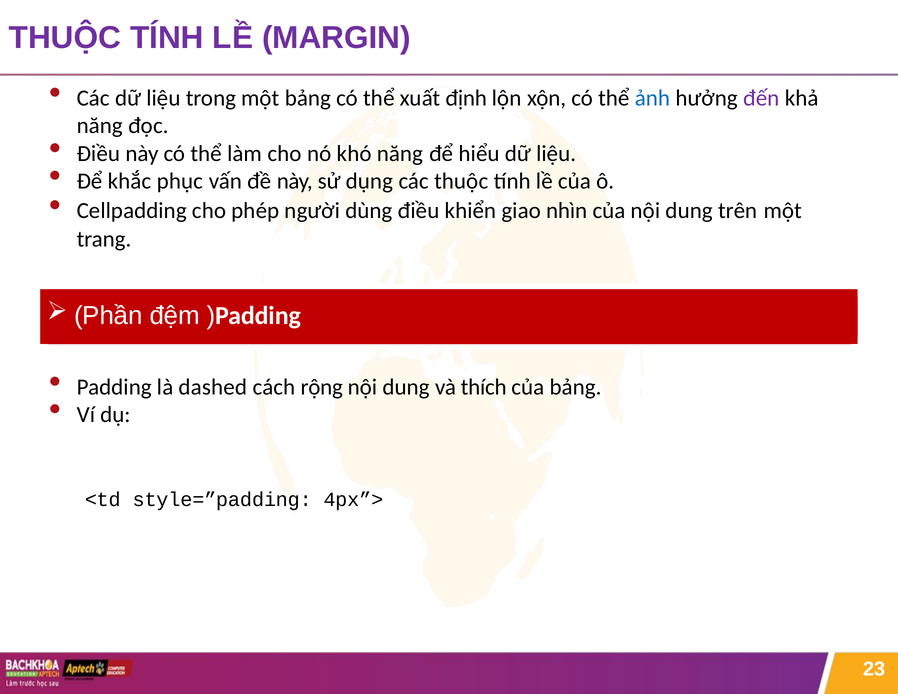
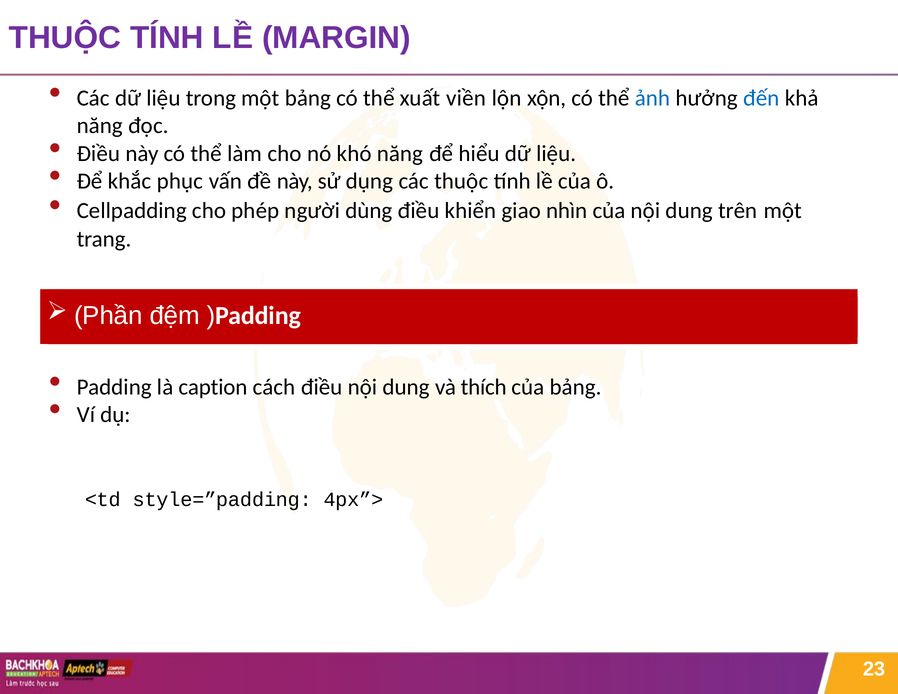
định: định -> viền
đến colour: purple -> blue
dashed: dashed -> caption
cách rộng: rộng -> điều
